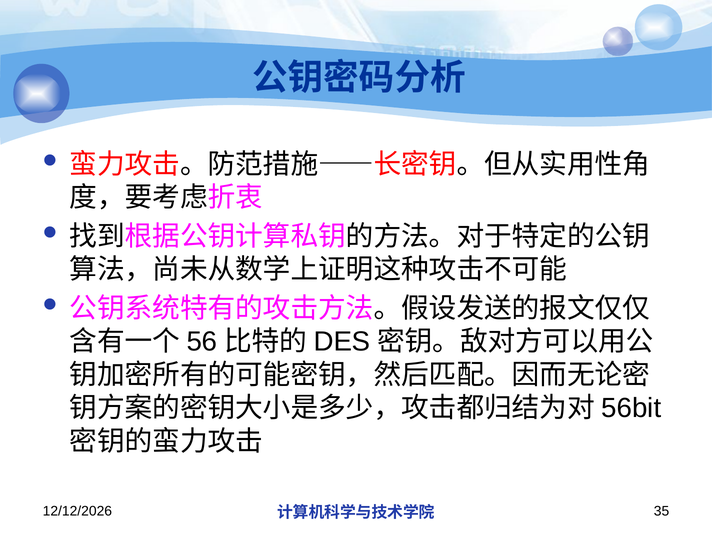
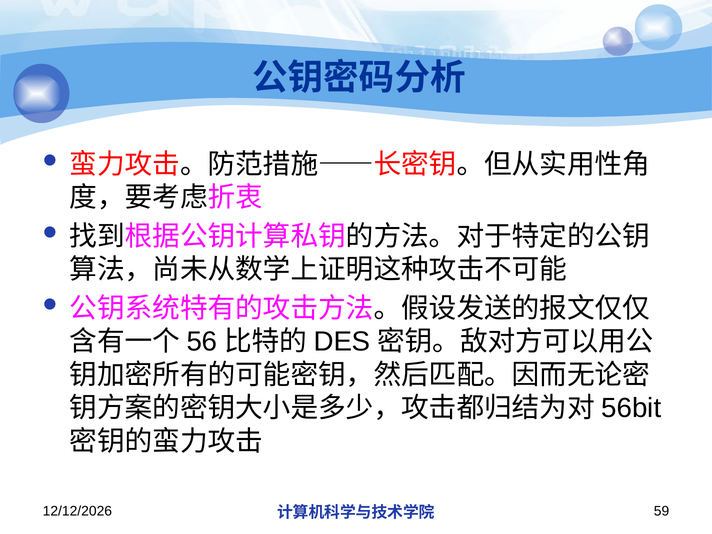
35: 35 -> 59
